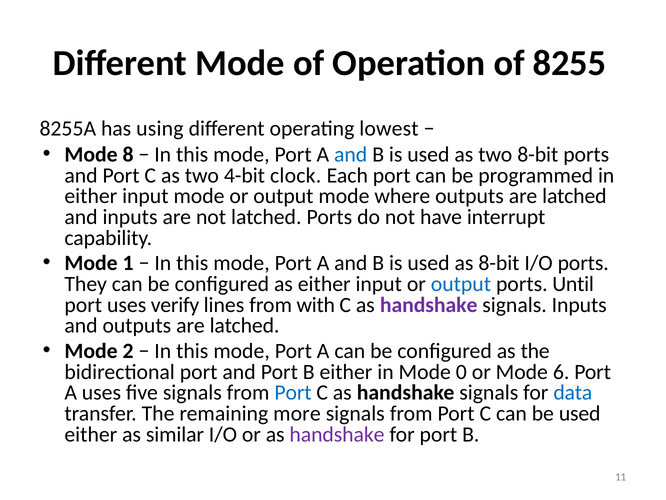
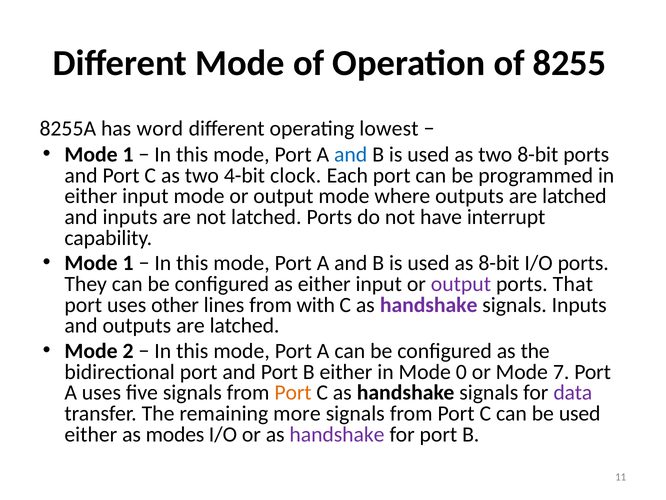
using: using -> word
8 at (128, 154): 8 -> 1
output at (461, 284) colour: blue -> purple
Until: Until -> That
verify: verify -> other
6: 6 -> 7
Port at (293, 392) colour: blue -> orange
data colour: blue -> purple
similar: similar -> modes
